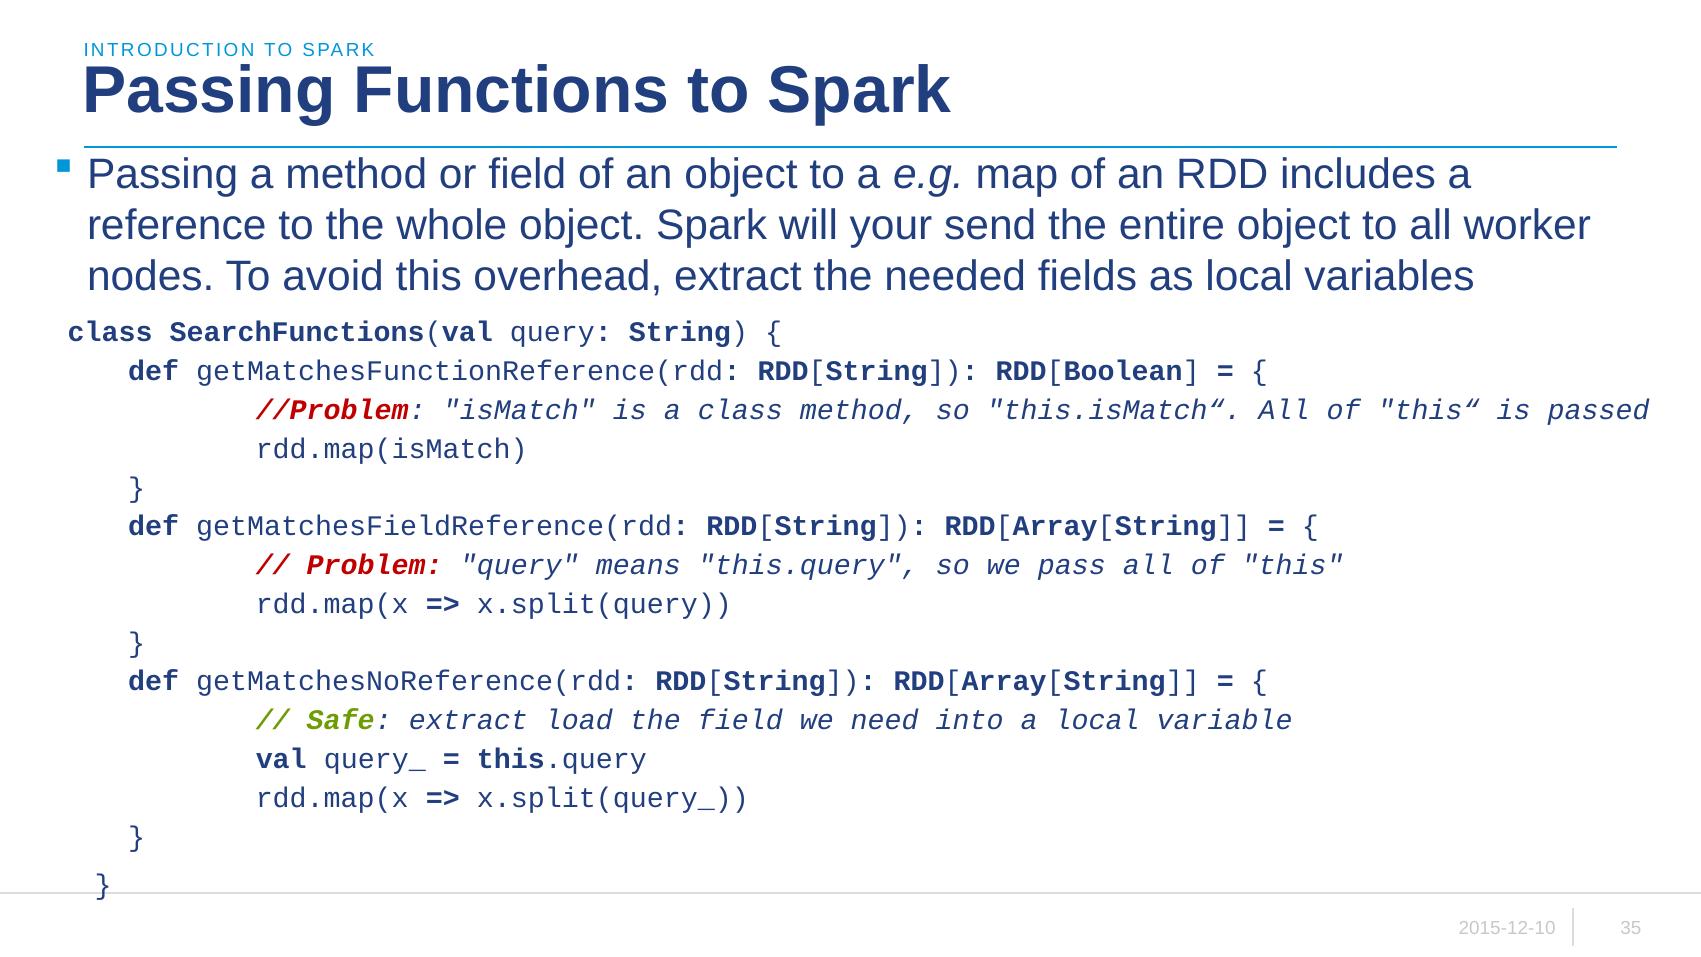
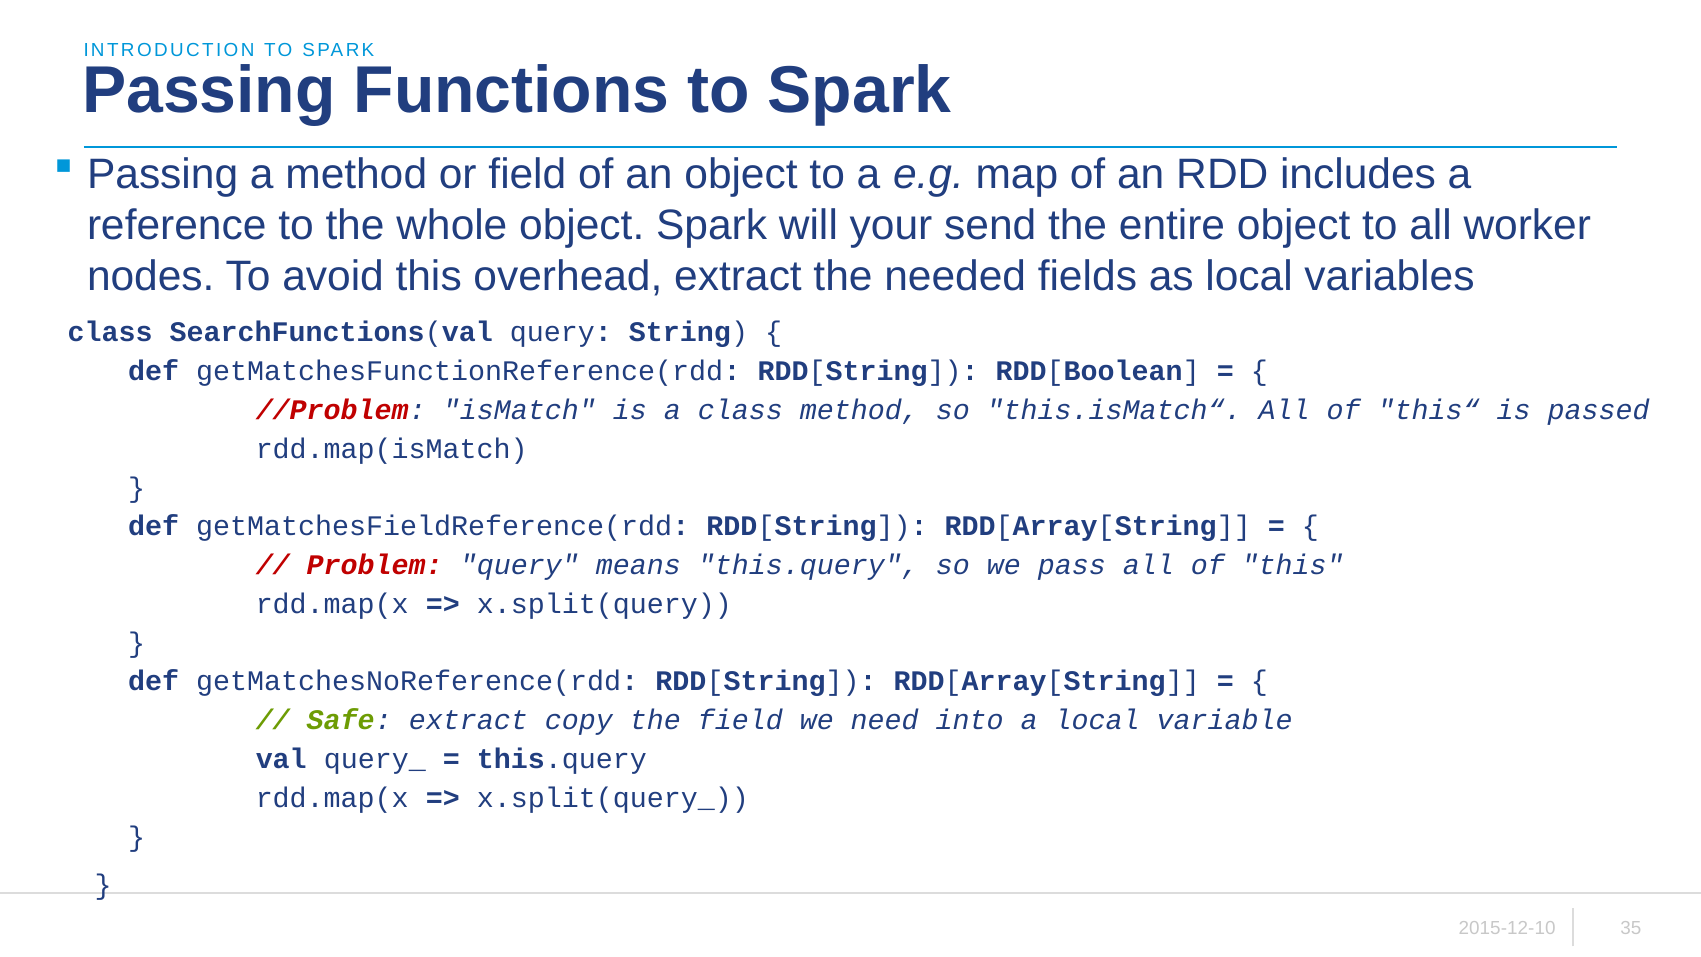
load: load -> copy
